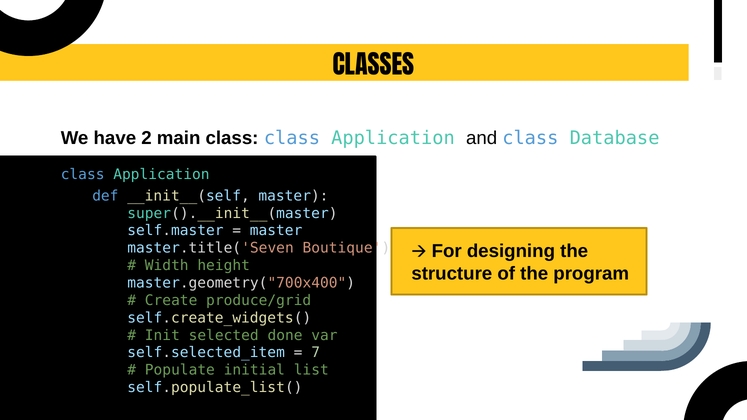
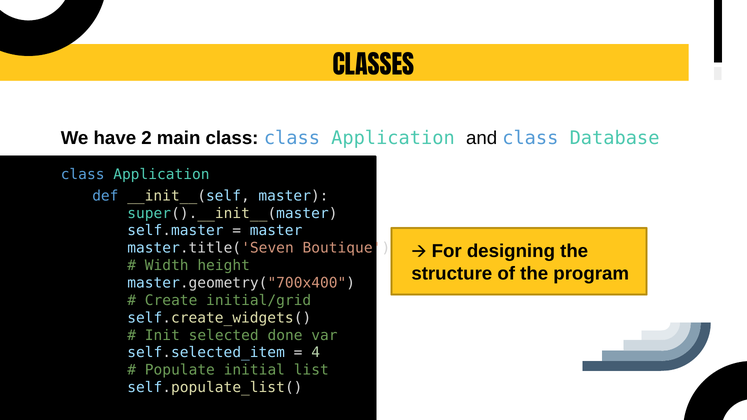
produce/grid: produce/grid -> initial/grid
7: 7 -> 4
